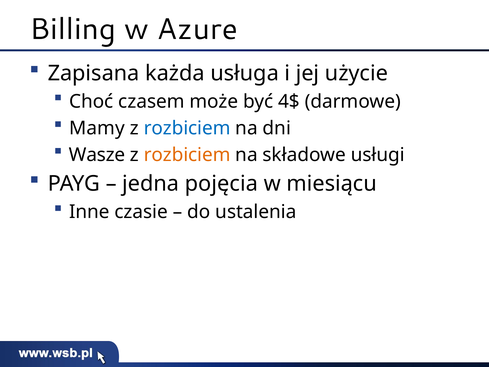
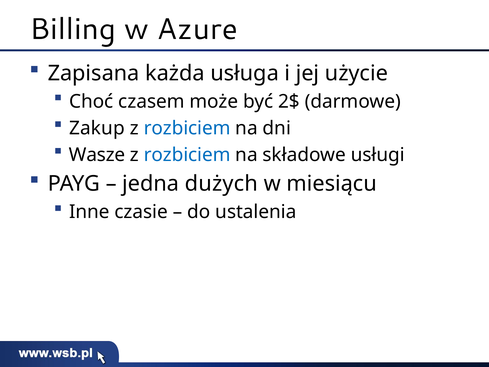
4$: 4$ -> 2$
Mamy: Mamy -> Zakup
rozbiciem at (187, 155) colour: orange -> blue
pojęcia: pojęcia -> dużych
